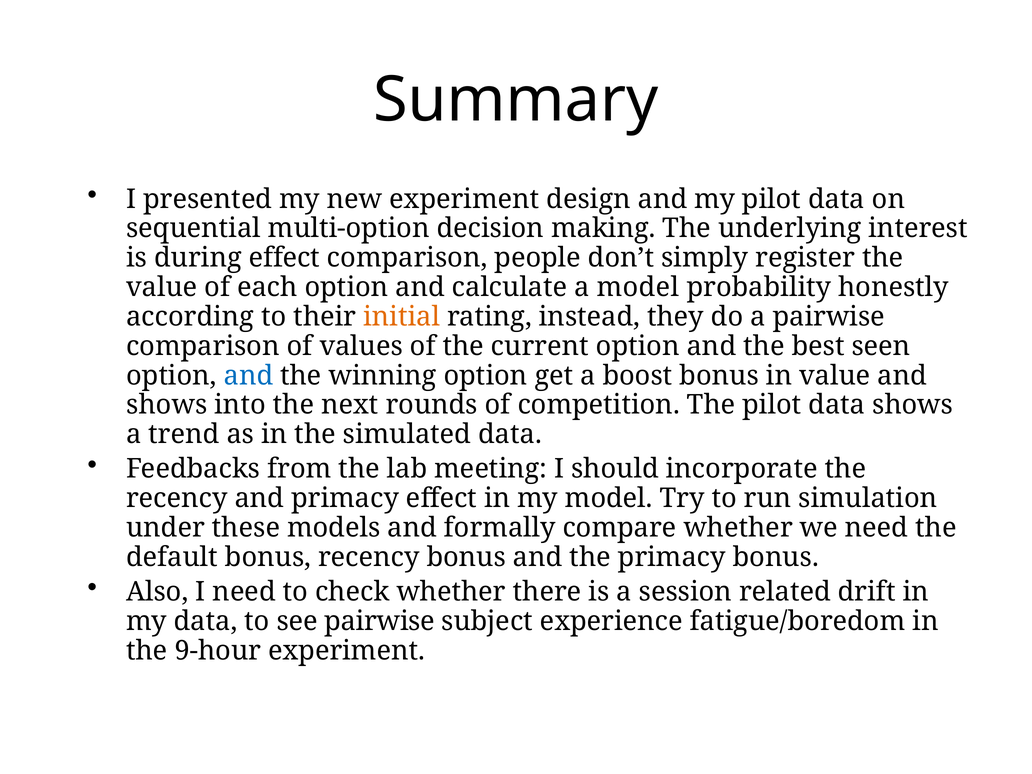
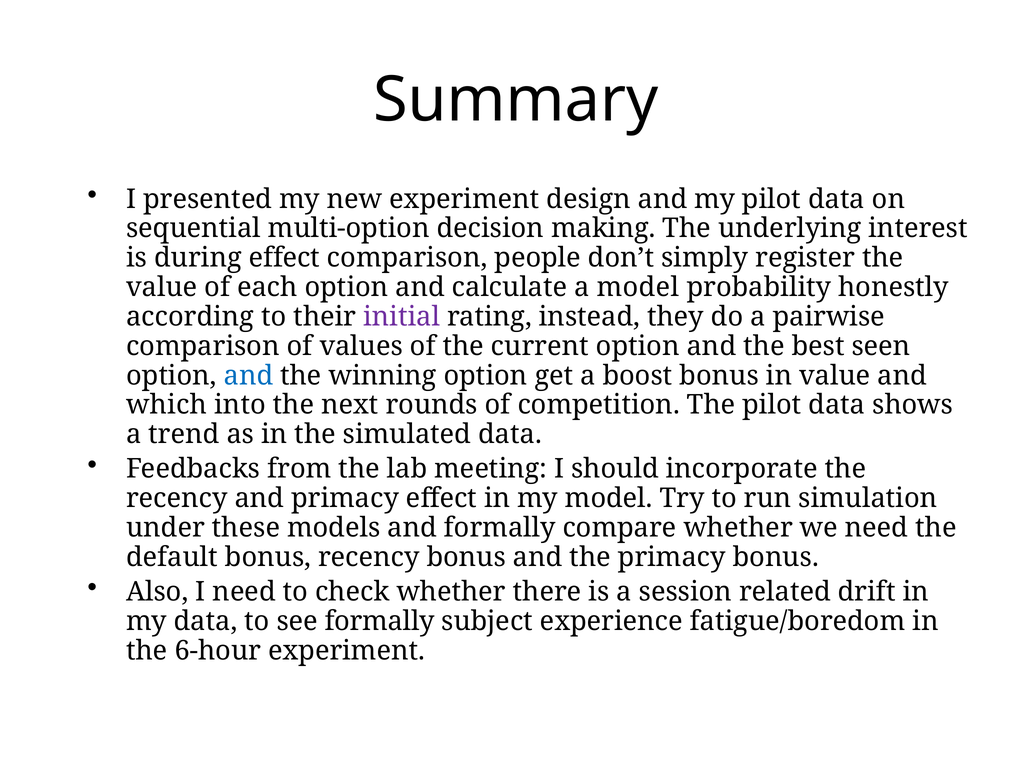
initial colour: orange -> purple
shows at (167, 405): shows -> which
see pairwise: pairwise -> formally
9-hour: 9-hour -> 6-hour
